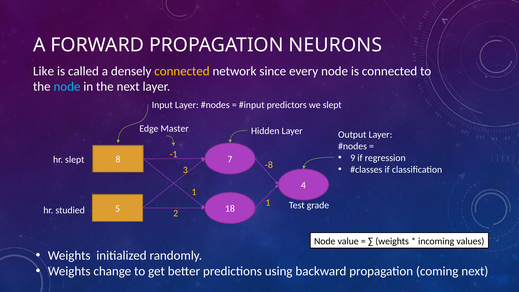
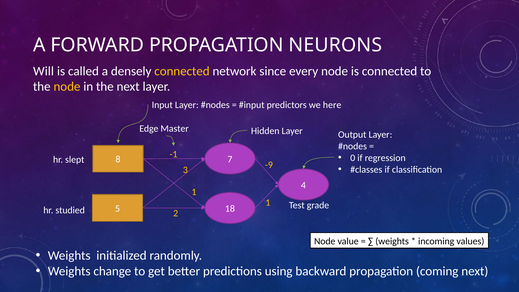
Like: Like -> Will
node at (67, 87) colour: light blue -> yellow
we slept: slept -> here
9: 9 -> 0
-8: -8 -> -9
